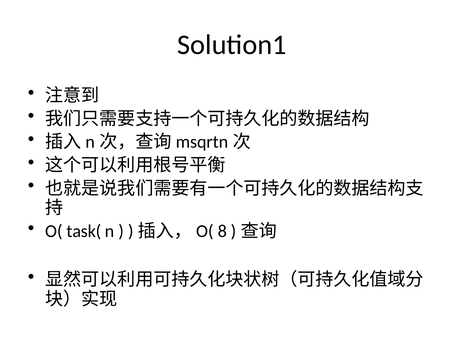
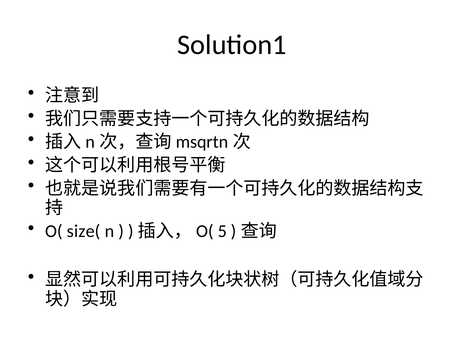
task(: task( -> size(
8: 8 -> 5
